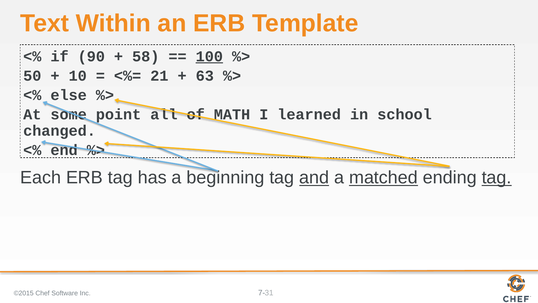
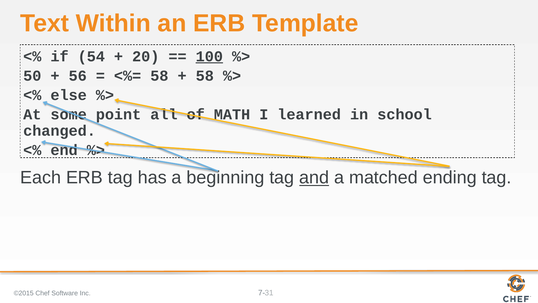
90: 90 -> 54
58: 58 -> 20
10: 10 -> 56
21 at (159, 76): 21 -> 58
63 at (205, 76): 63 -> 58
matched underline: present -> none
tag at (497, 177) underline: present -> none
